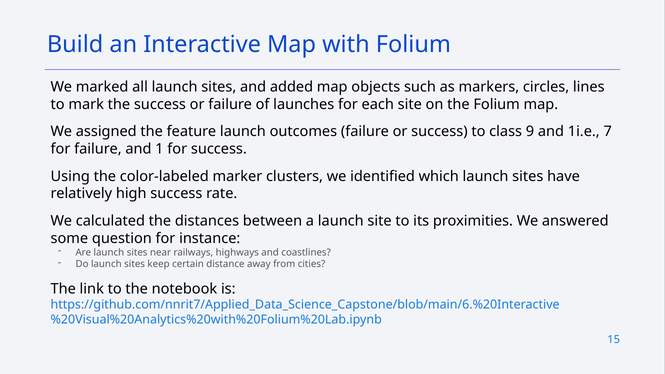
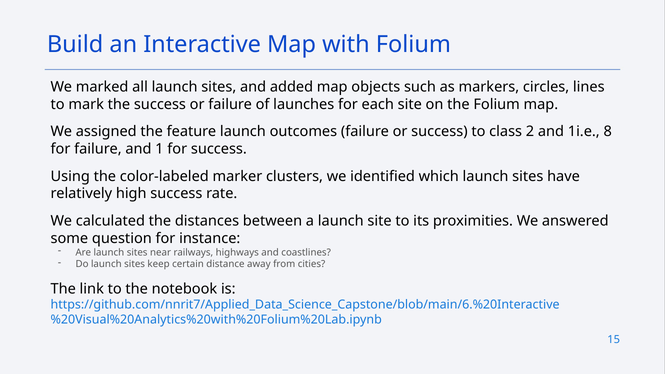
9: 9 -> 2
7: 7 -> 8
